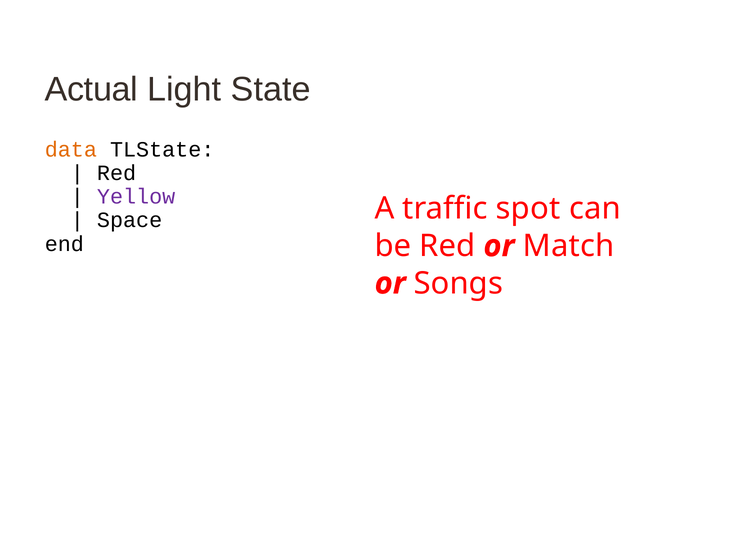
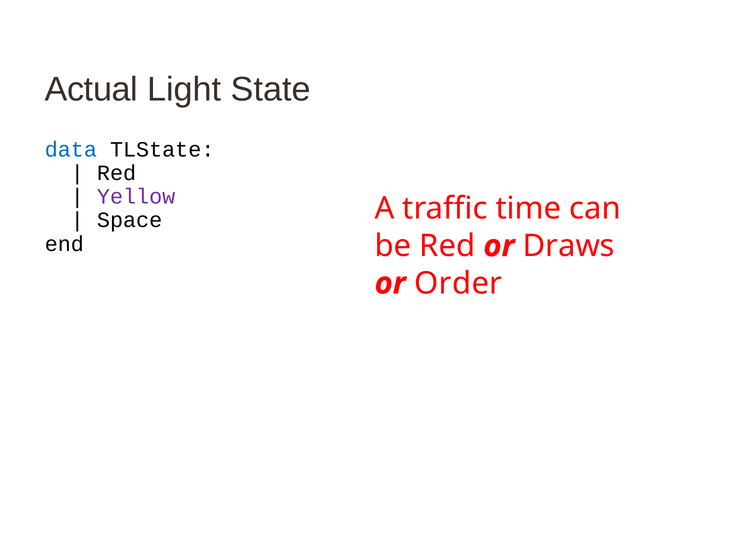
data colour: orange -> blue
spot: spot -> time
Match: Match -> Draws
Songs: Songs -> Order
